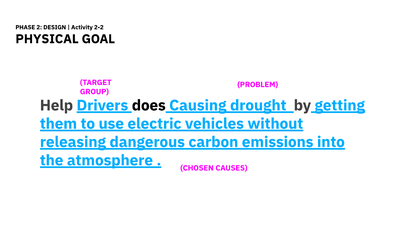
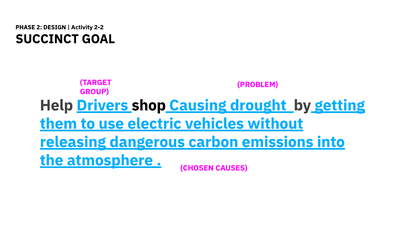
PHYSICAL: PHYSICAL -> SUCCINCT
does: does -> shop
